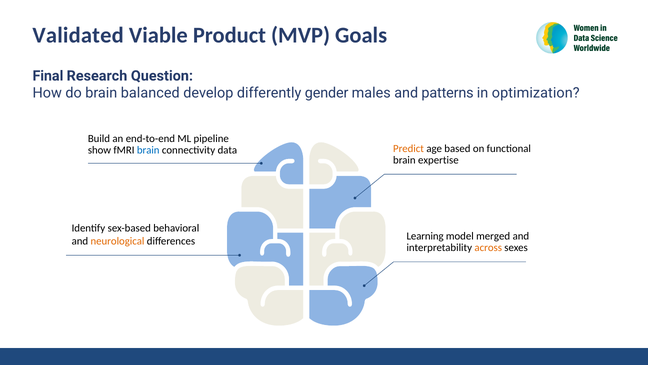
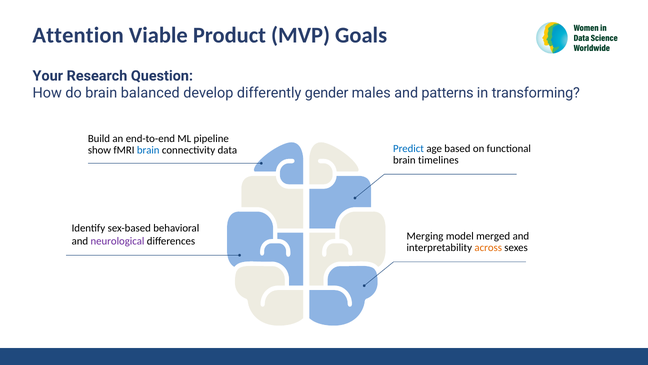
Validated: Validated -> Attention
Final: Final -> Your
optimization: optimization -> transforming
Predict colour: orange -> blue
expertise: expertise -> timelines
Learning: Learning -> Merging
neurological colour: orange -> purple
